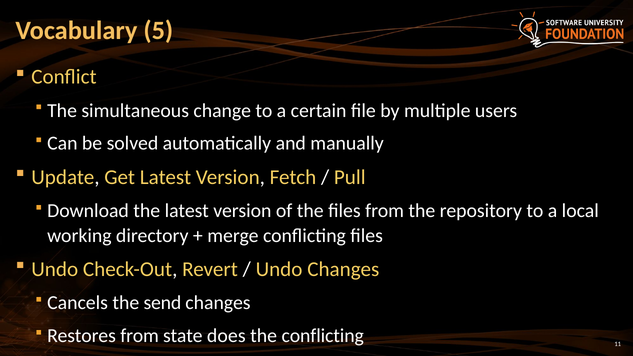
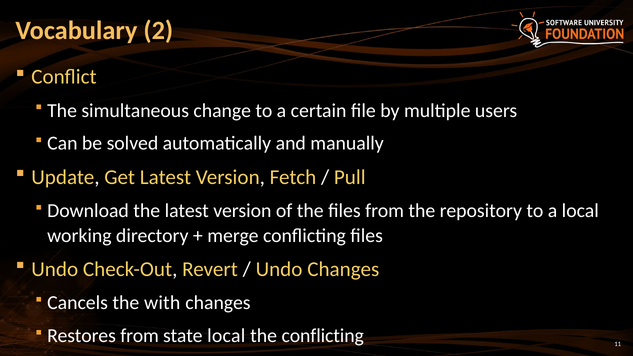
5: 5 -> 2
send: send -> with
state does: does -> local
